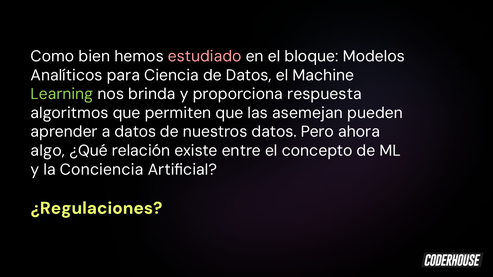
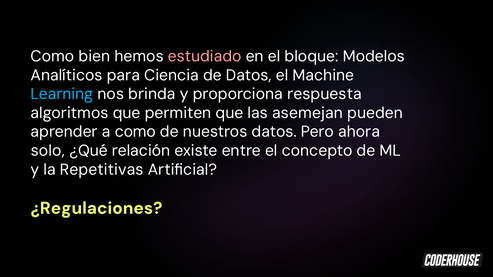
Learning colour: light green -> light blue
a datos: datos -> como
algo: algo -> solo
Conciencia: Conciencia -> Repetitivas
